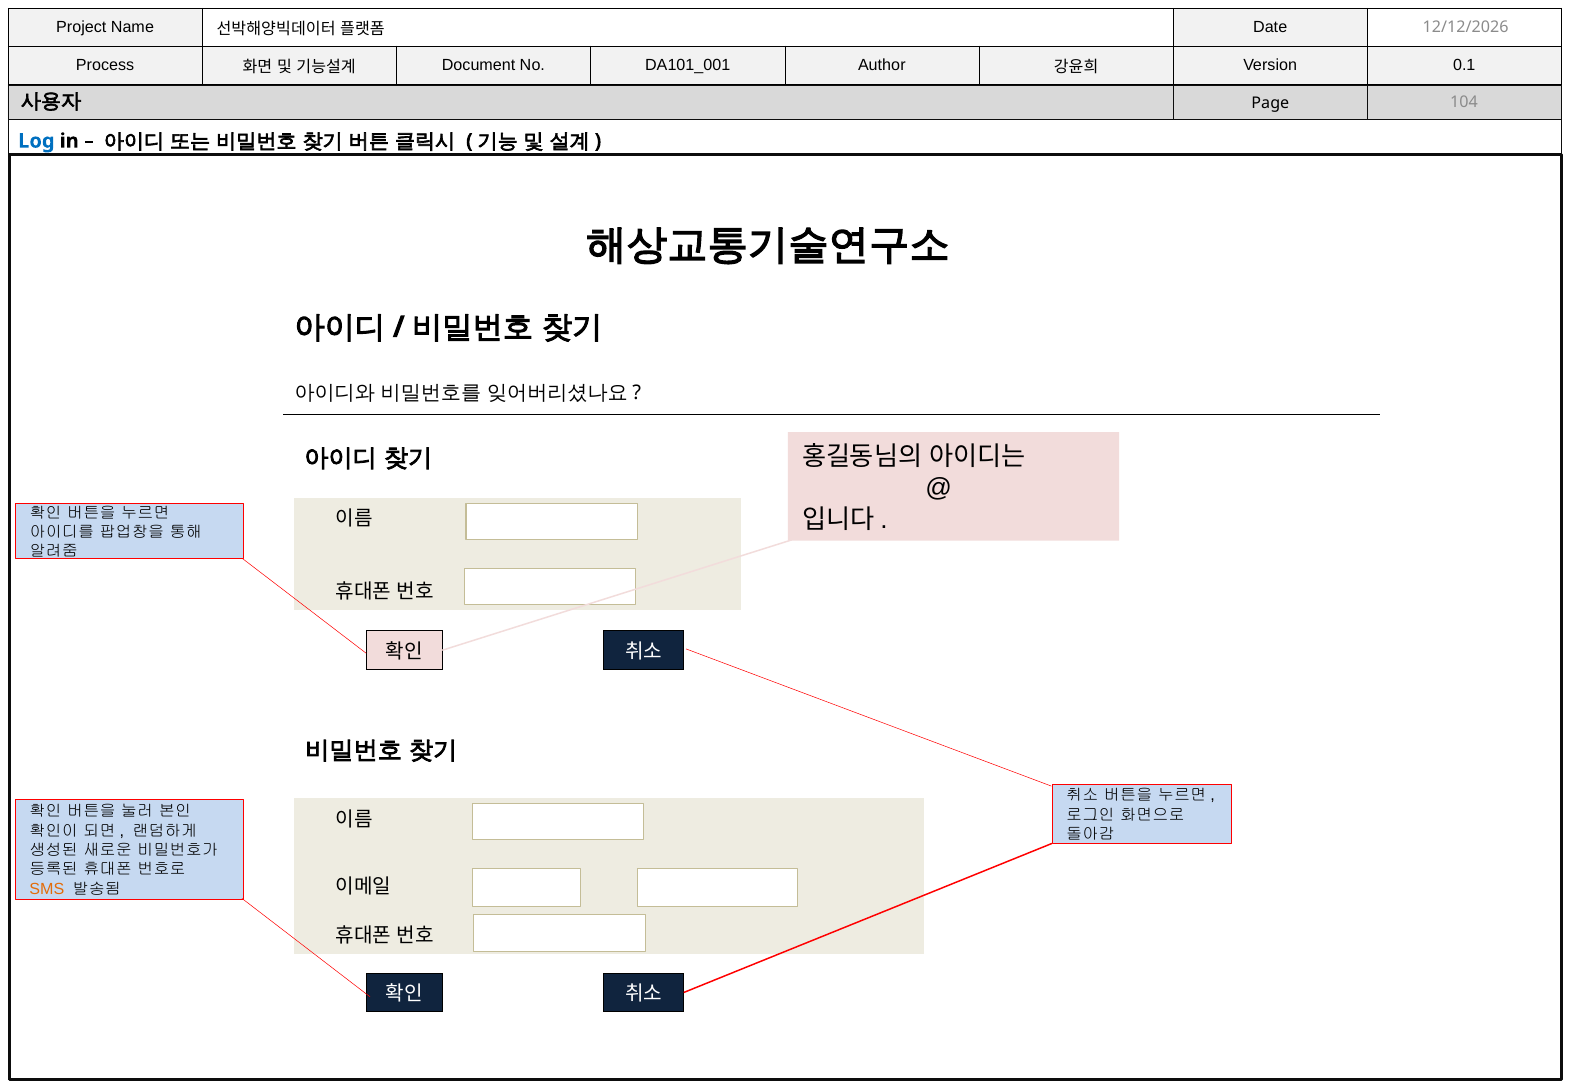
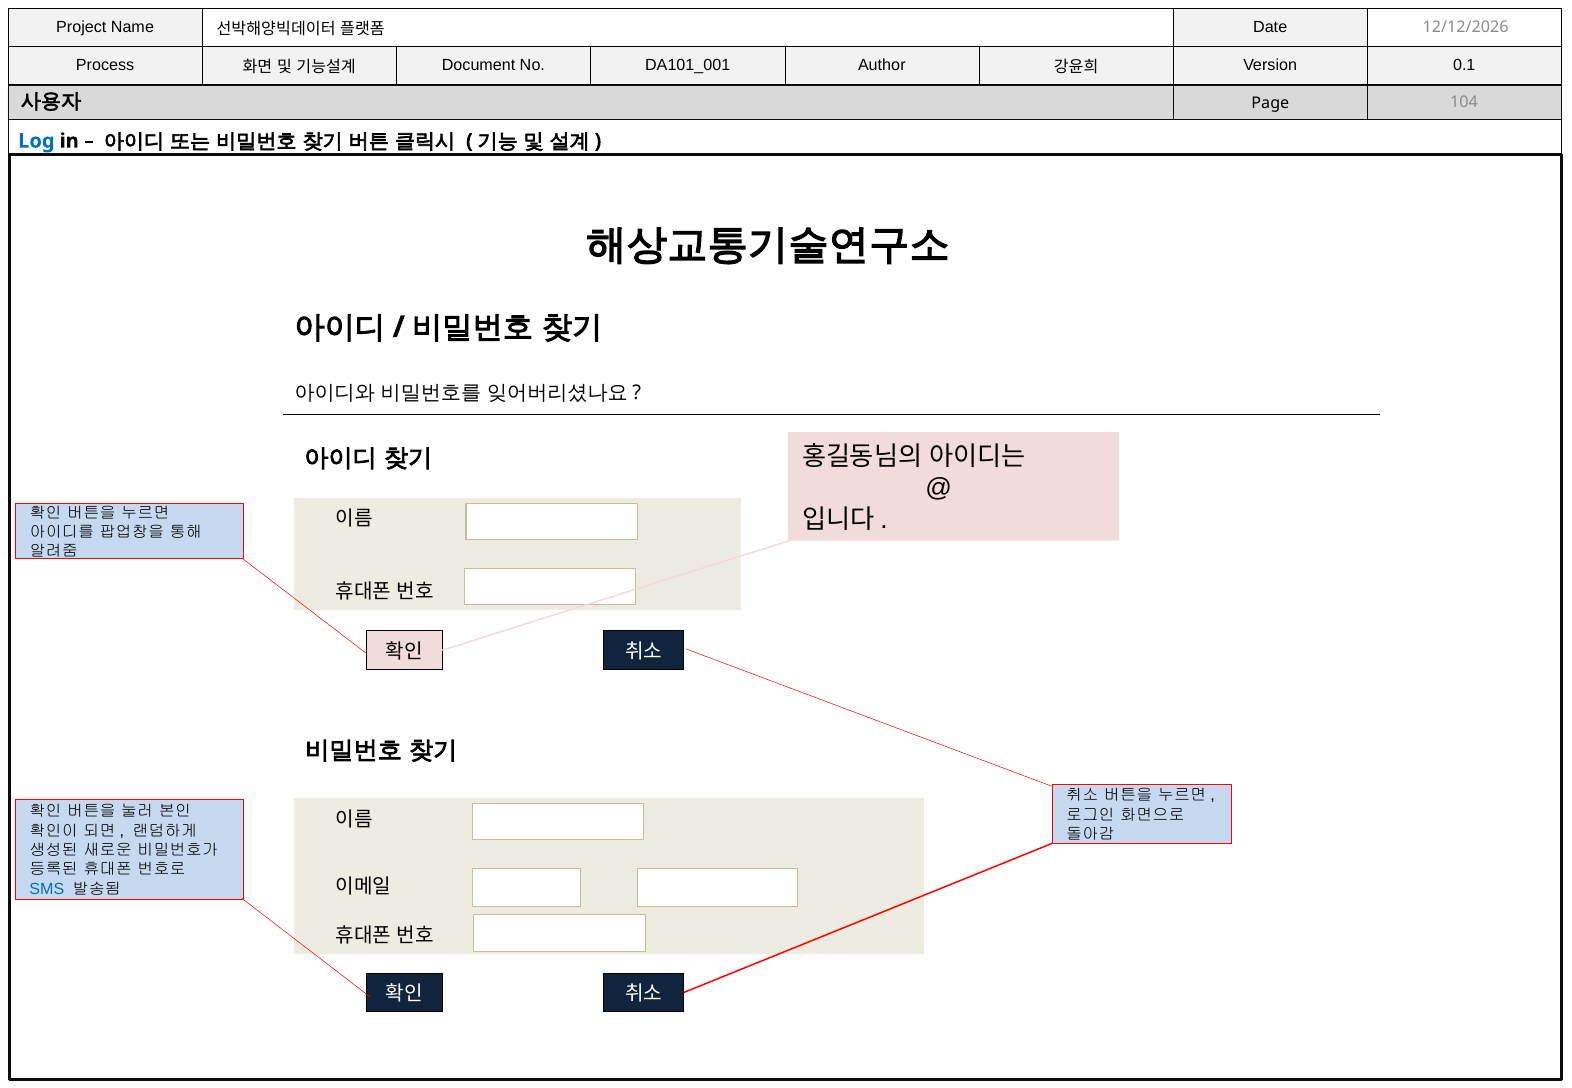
SMS colour: orange -> blue
